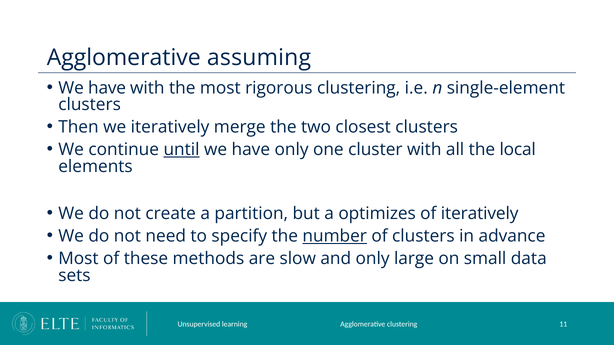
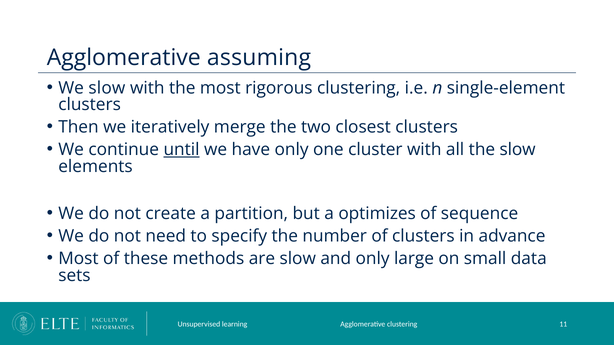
have at (107, 88): have -> slow
the local: local -> slow
of iteratively: iteratively -> sequence
number underline: present -> none
